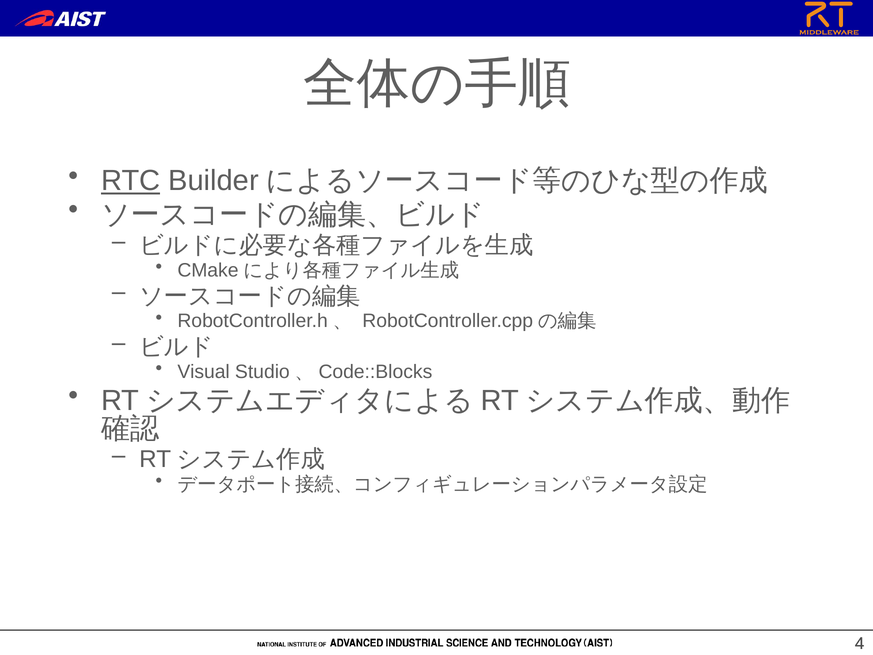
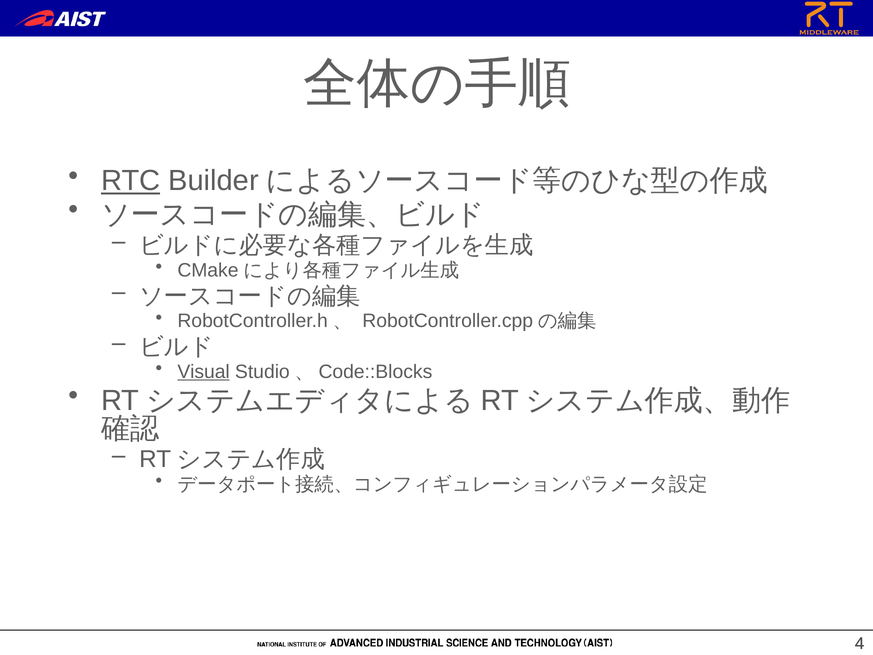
Visual underline: none -> present
